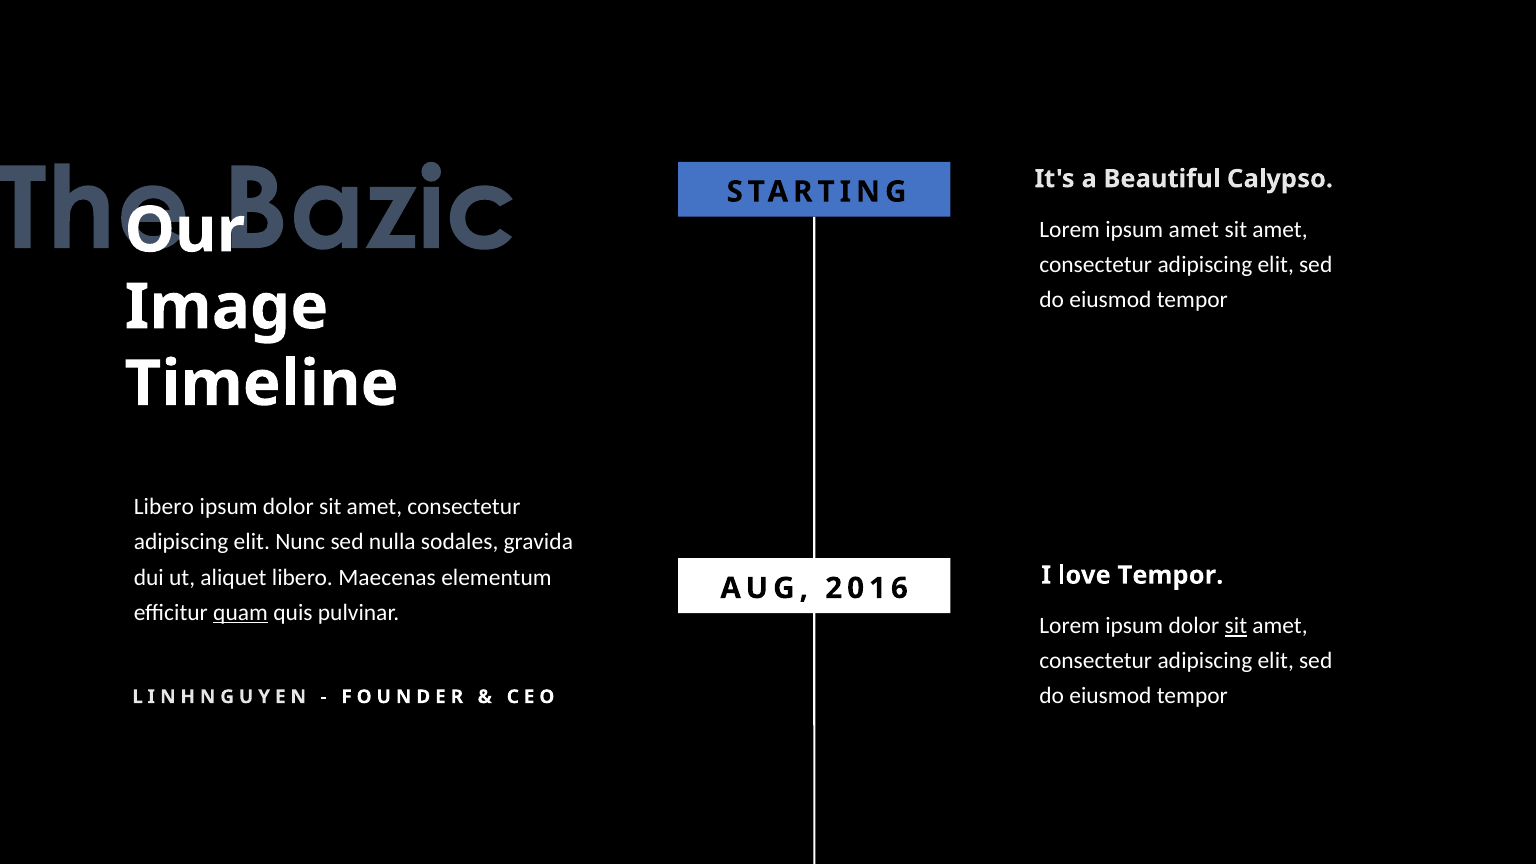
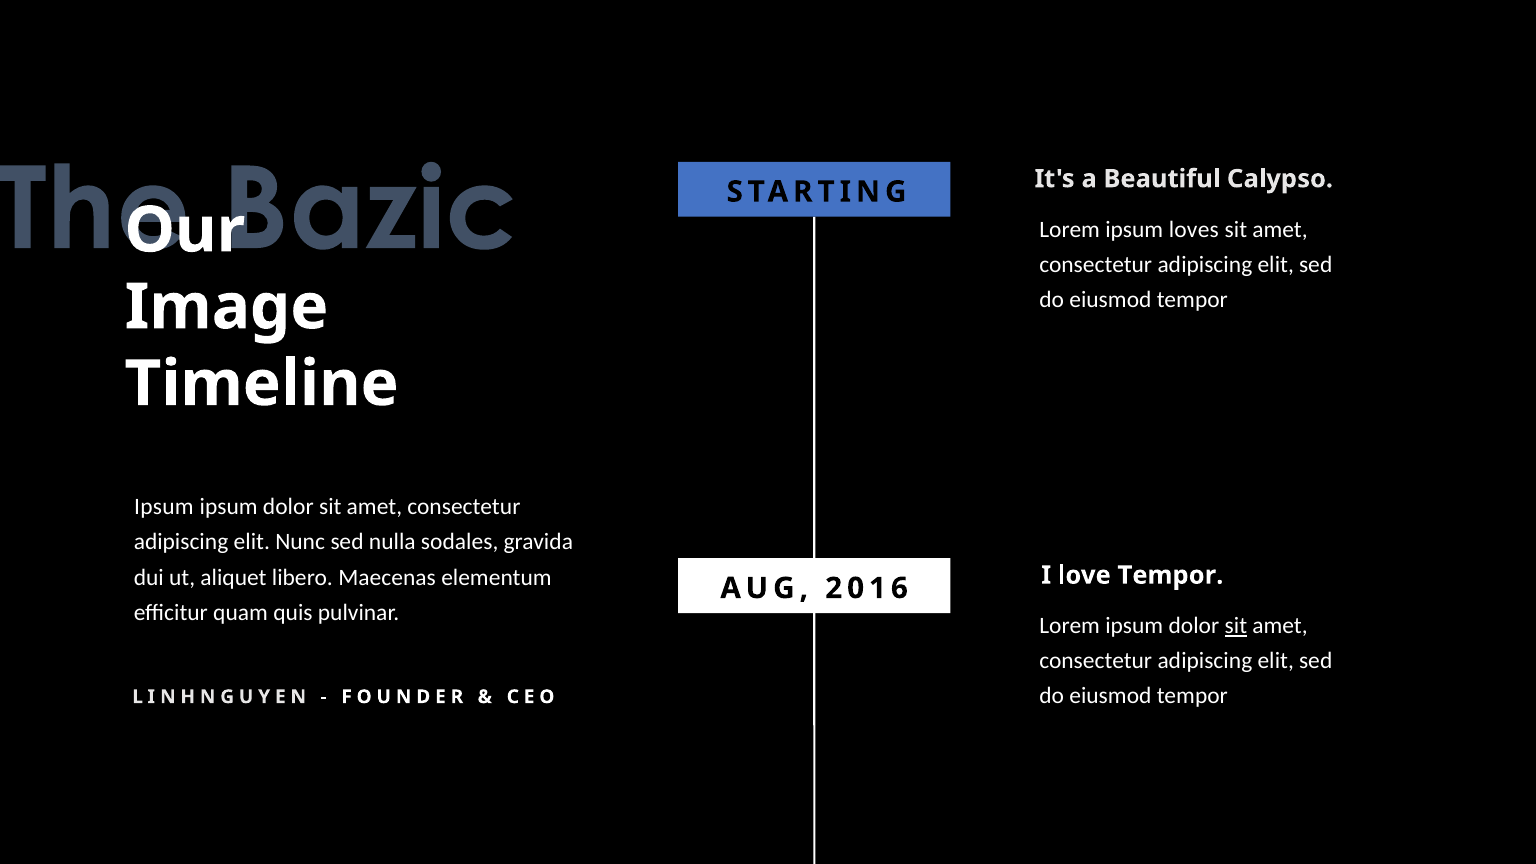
ipsum amet: amet -> loves
Libero at (164, 507): Libero -> Ipsum
quam underline: present -> none
